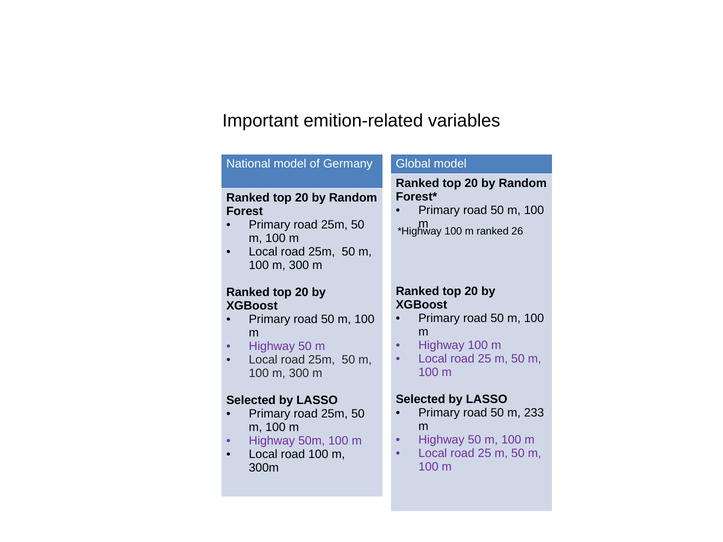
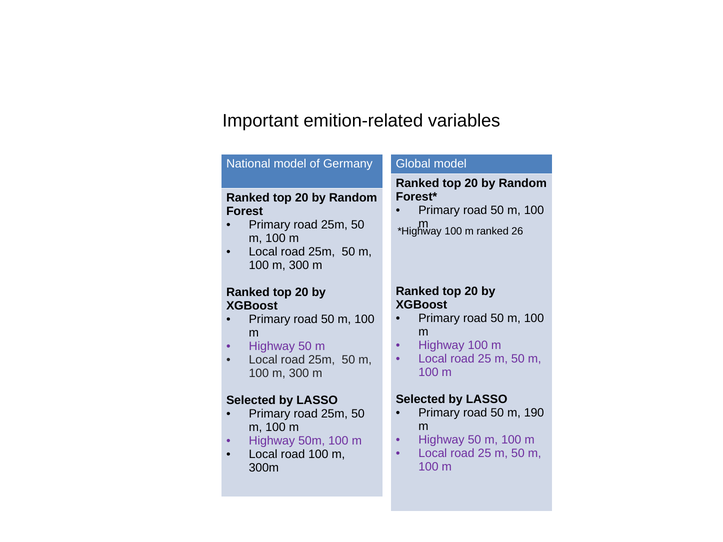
233: 233 -> 190
